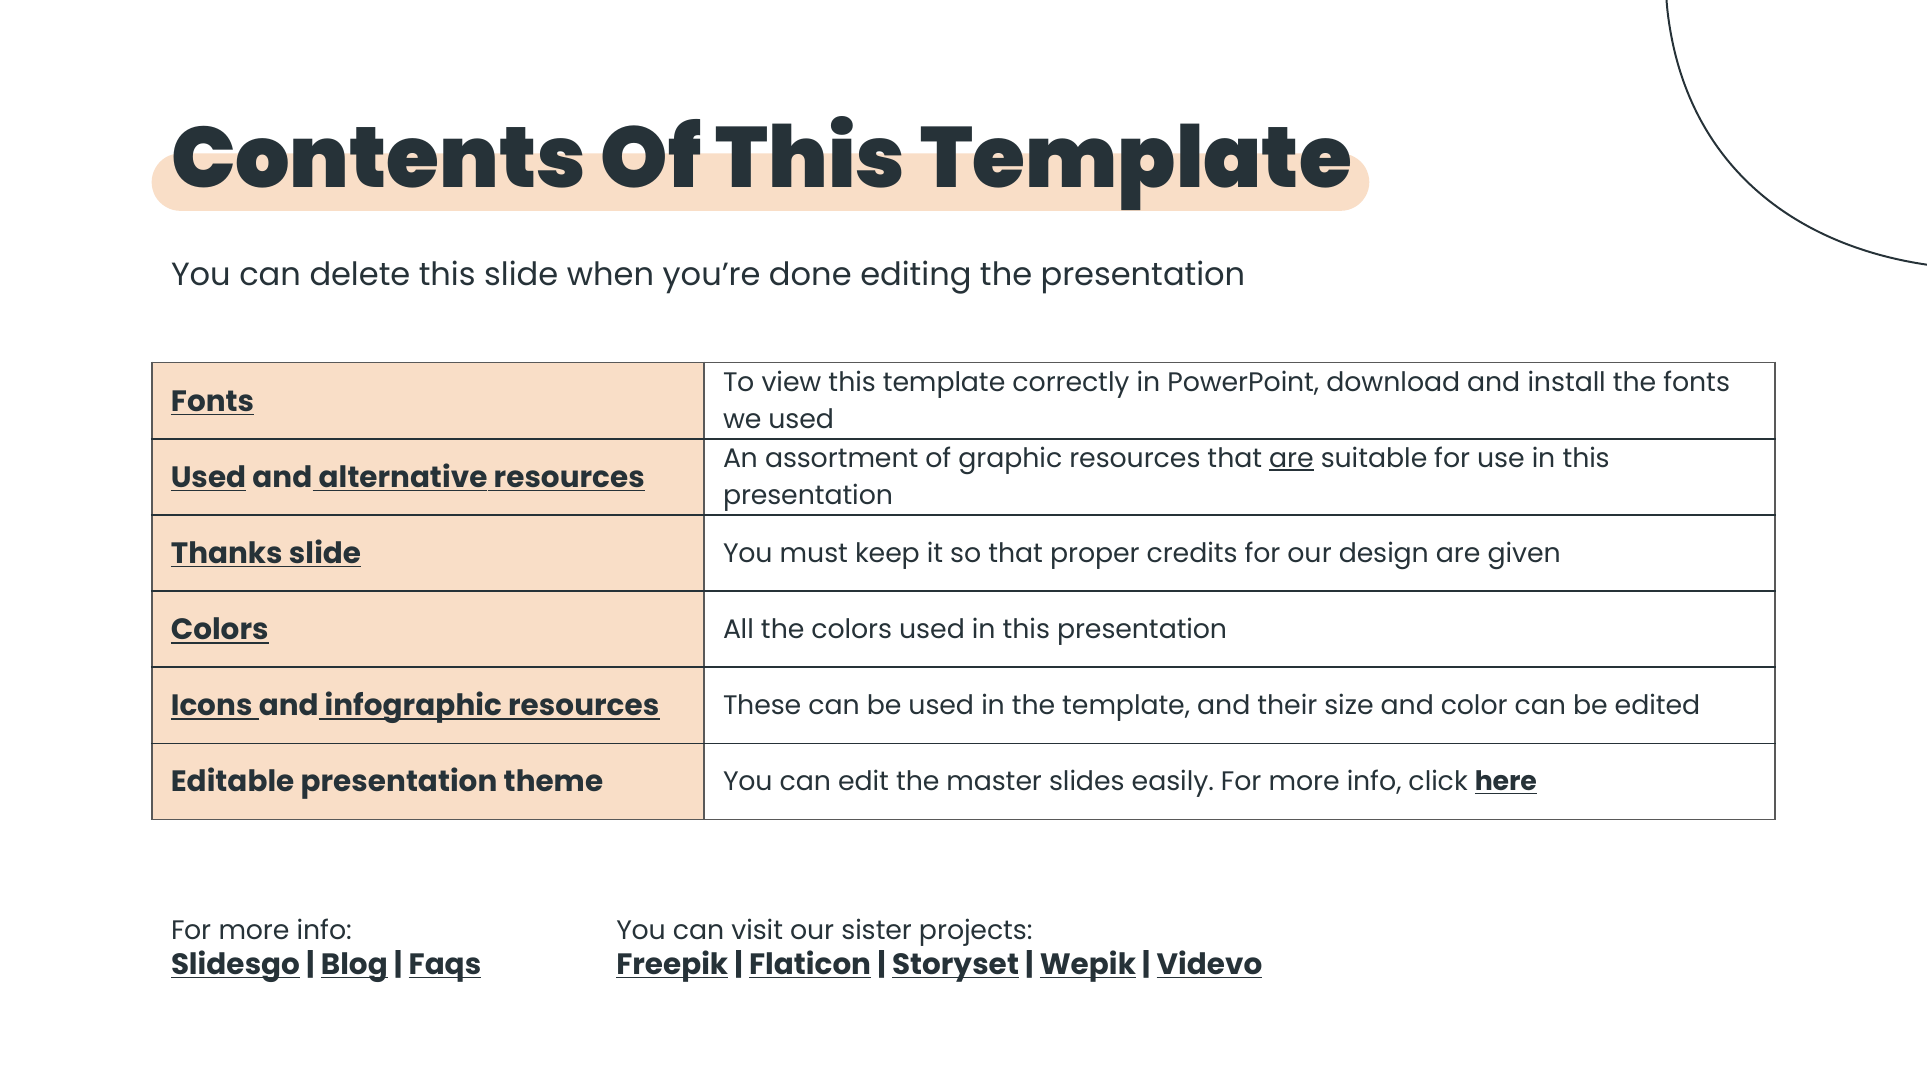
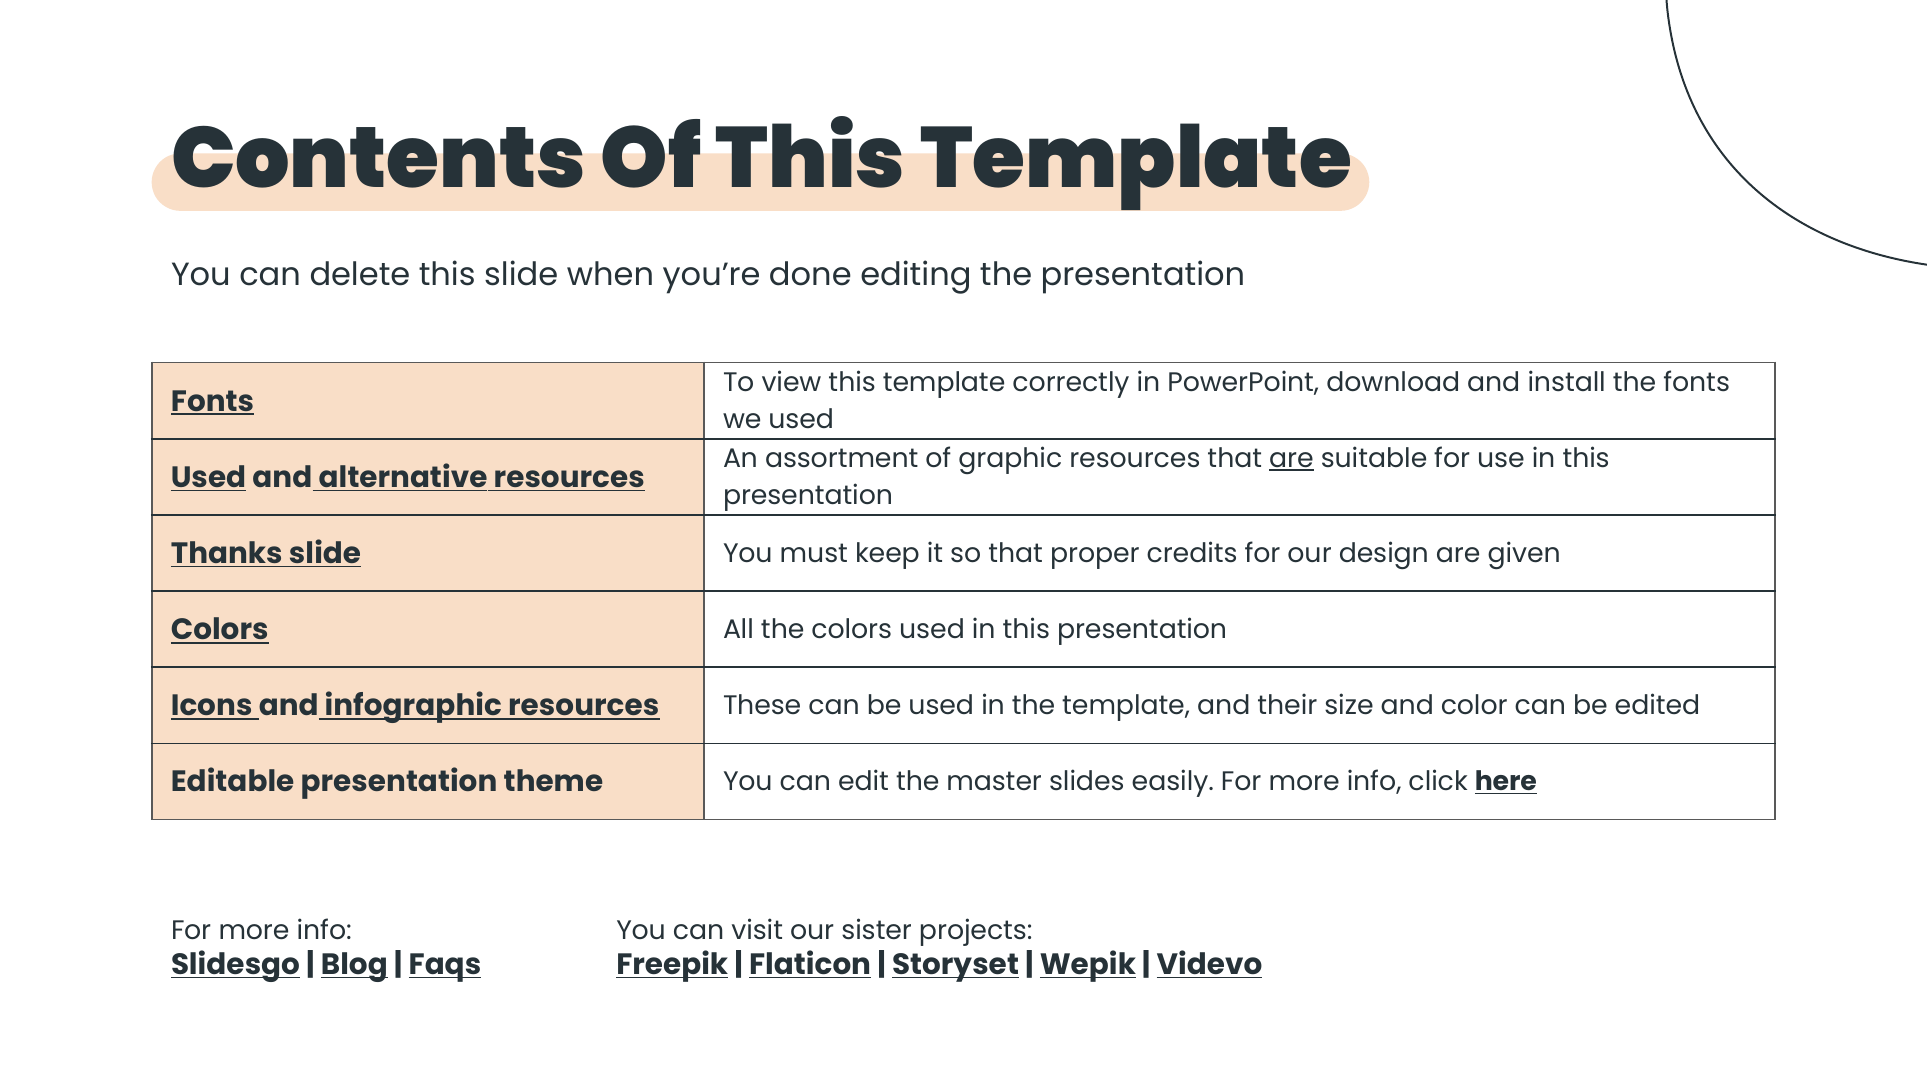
Fonts at (213, 401) underline: none -> present
